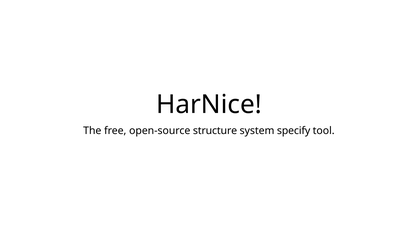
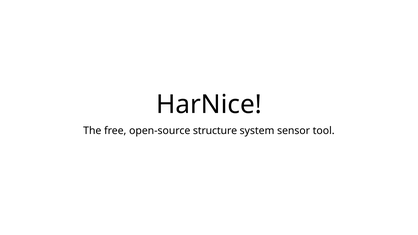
specify: specify -> sensor
